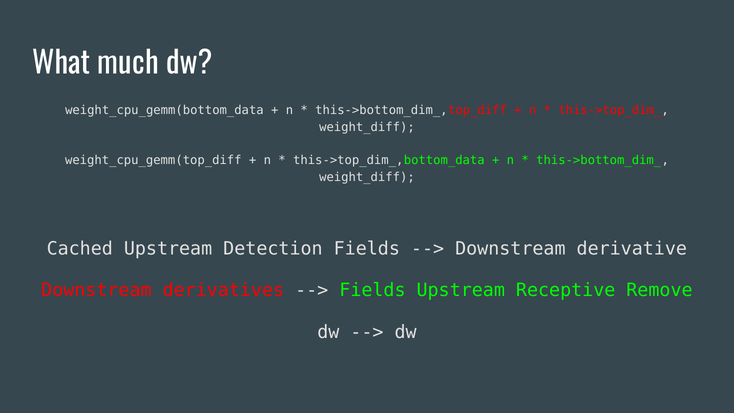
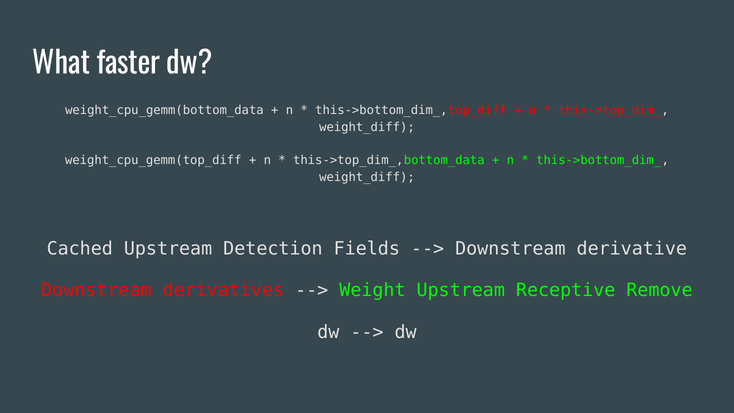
much: much -> faster
Fields at (372, 290): Fields -> Weight
